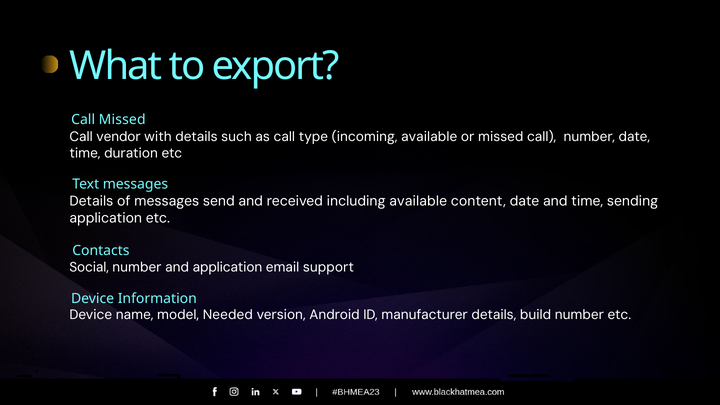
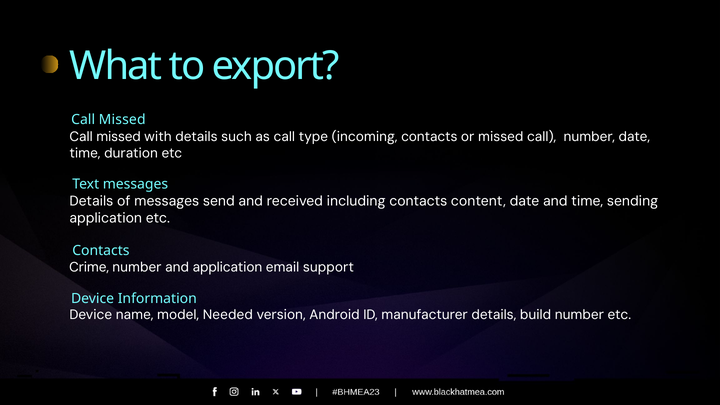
vendor at (119, 137): vendor -> missed
incoming available: available -> contacts
including available: available -> contacts
Social: Social -> Crime
